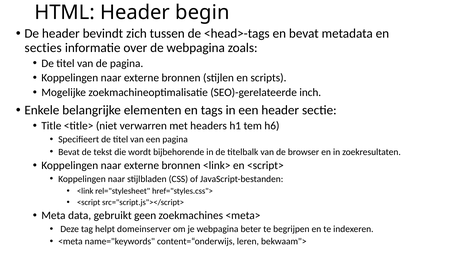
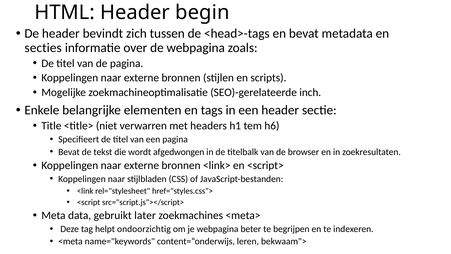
bijbehorende: bijbehorende -> afgedwongen
geen: geen -> later
domeinserver: domeinserver -> ondoorzichtig
